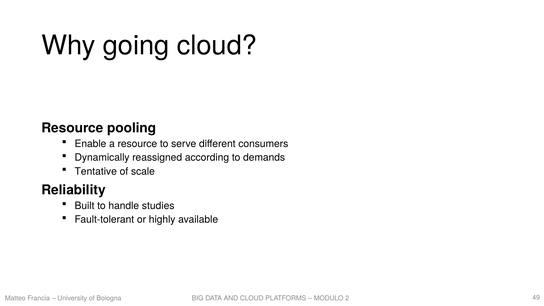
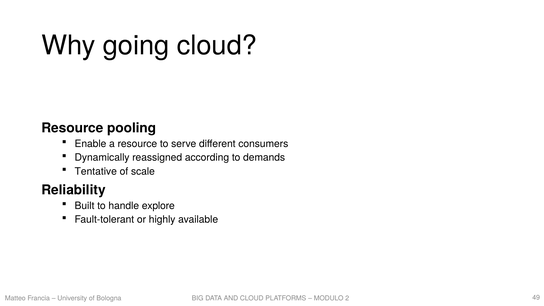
studies: studies -> explore
